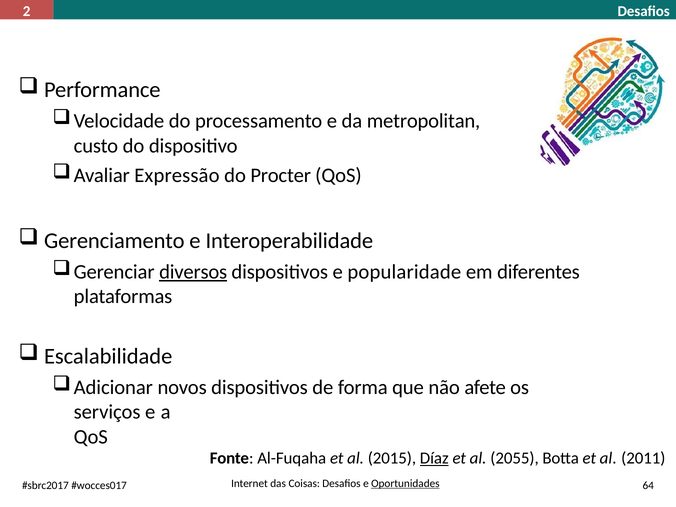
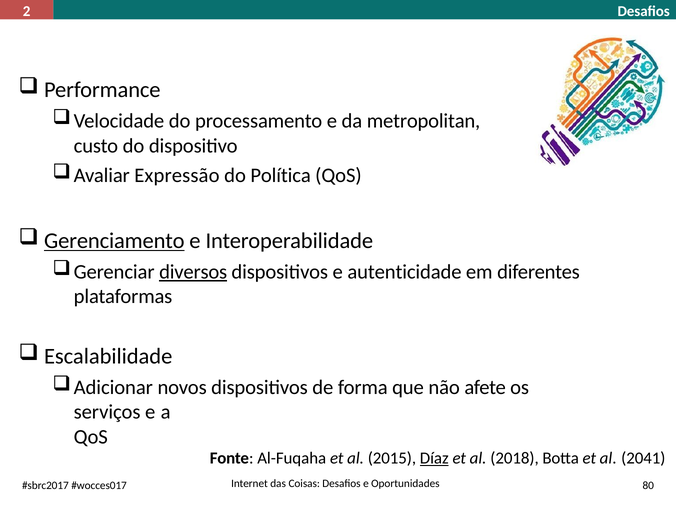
Procter: Procter -> Política
Gerenciamento underline: none -> present
popularidade: popularidade -> autenticidade
2055: 2055 -> 2018
2011: 2011 -> 2041
Oportunidades underline: present -> none
64: 64 -> 80
